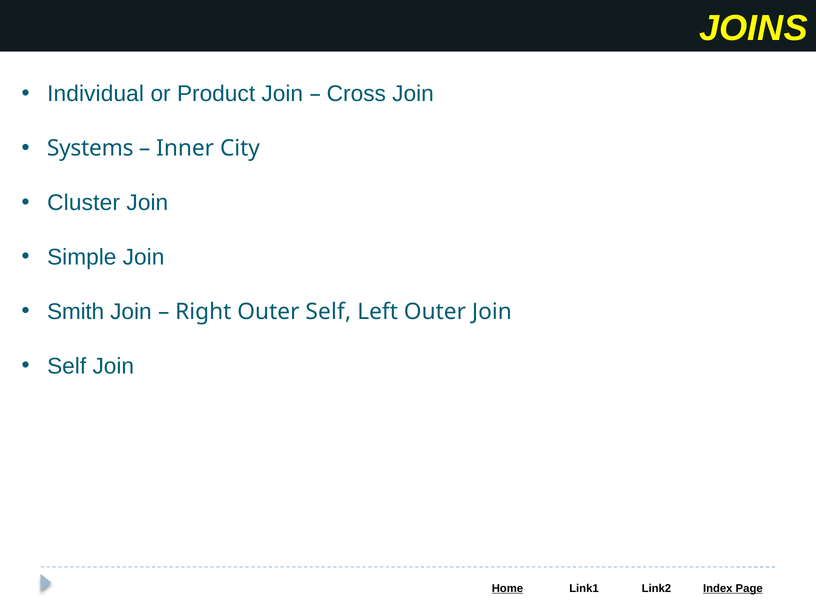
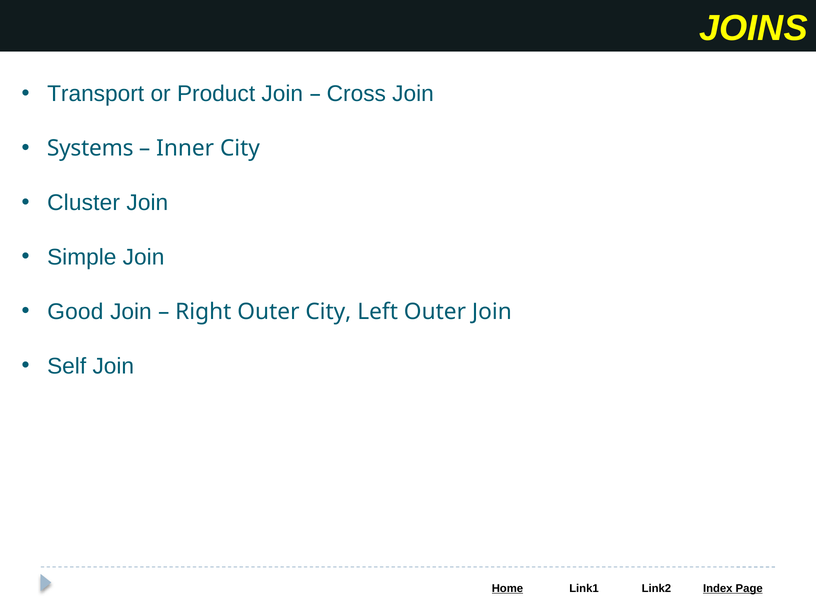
Individual: Individual -> Transport
Smith: Smith -> Good
Outer Self: Self -> City
